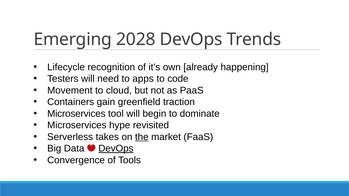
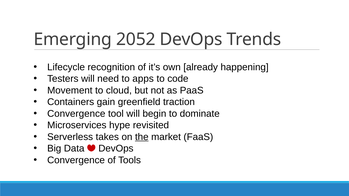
2028: 2028 -> 2052
Microservices at (76, 114): Microservices -> Convergence
DevOps at (116, 149) underline: present -> none
